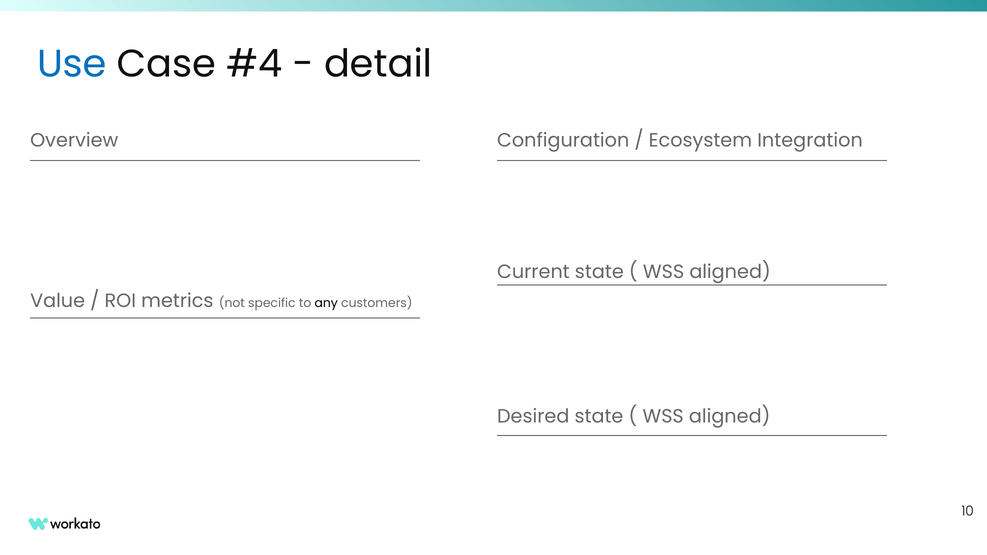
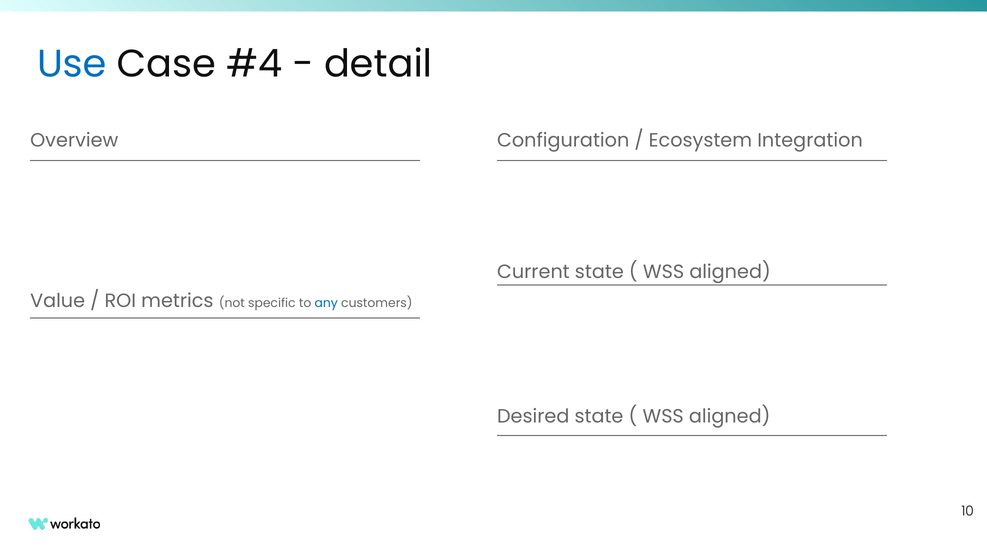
any colour: black -> blue
